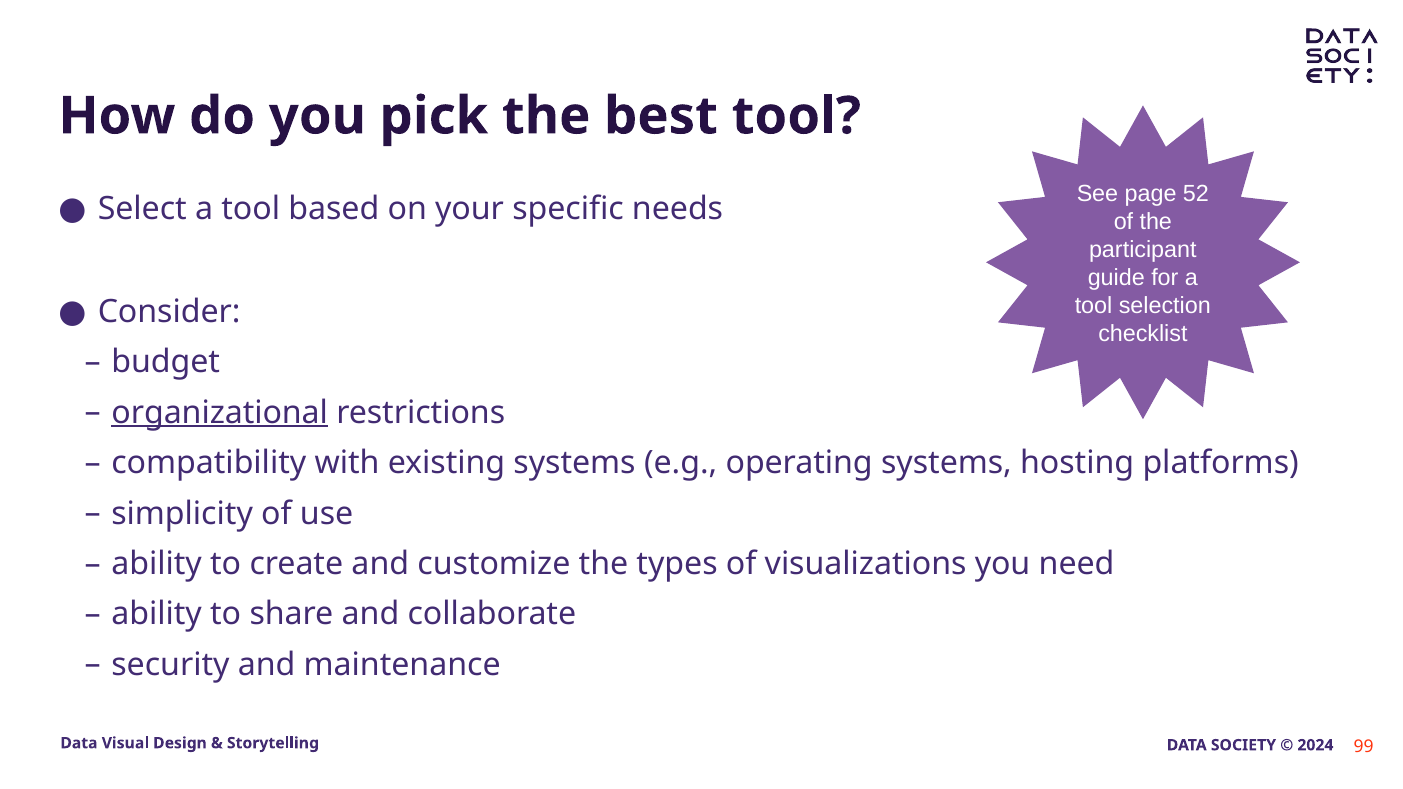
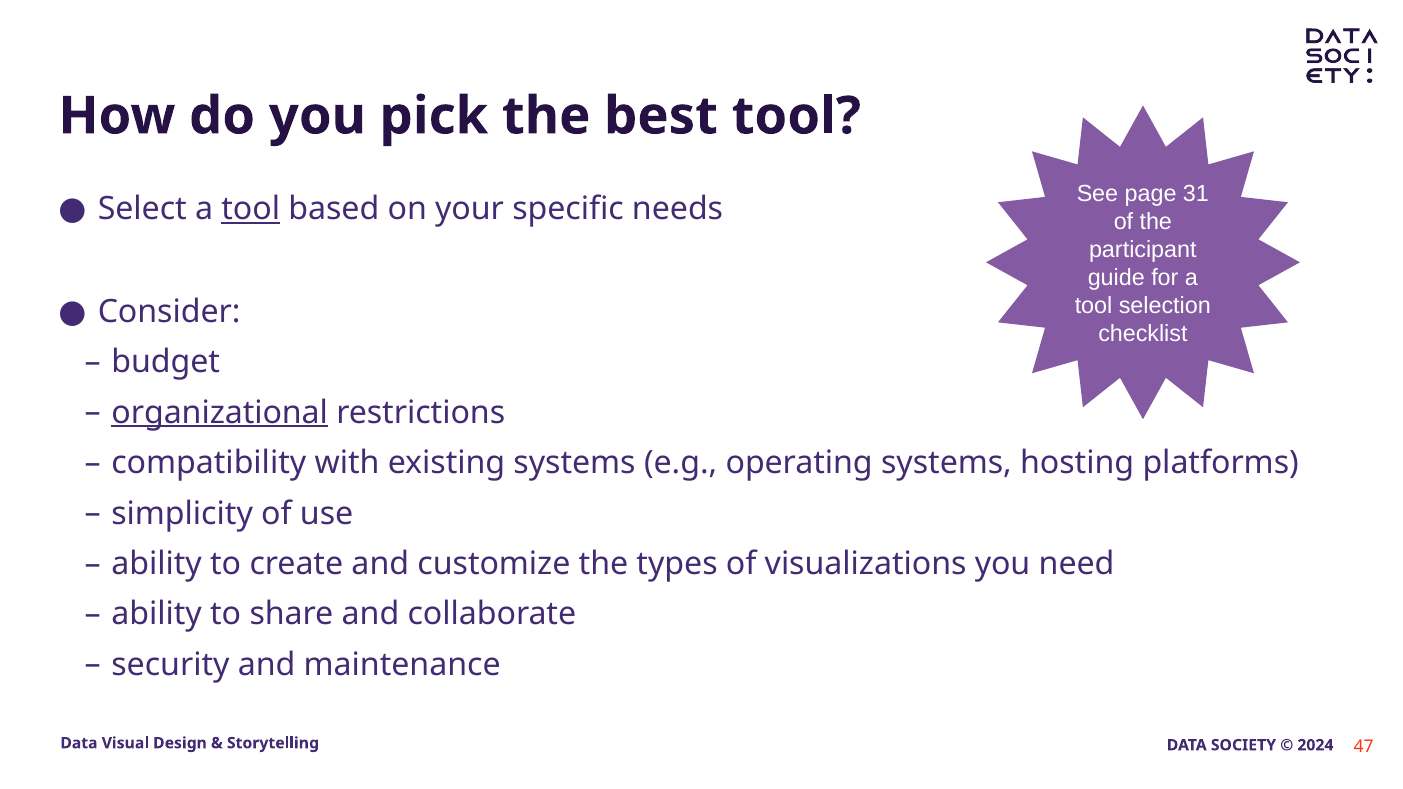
52: 52 -> 31
tool at (251, 209) underline: none -> present
99: 99 -> 47
